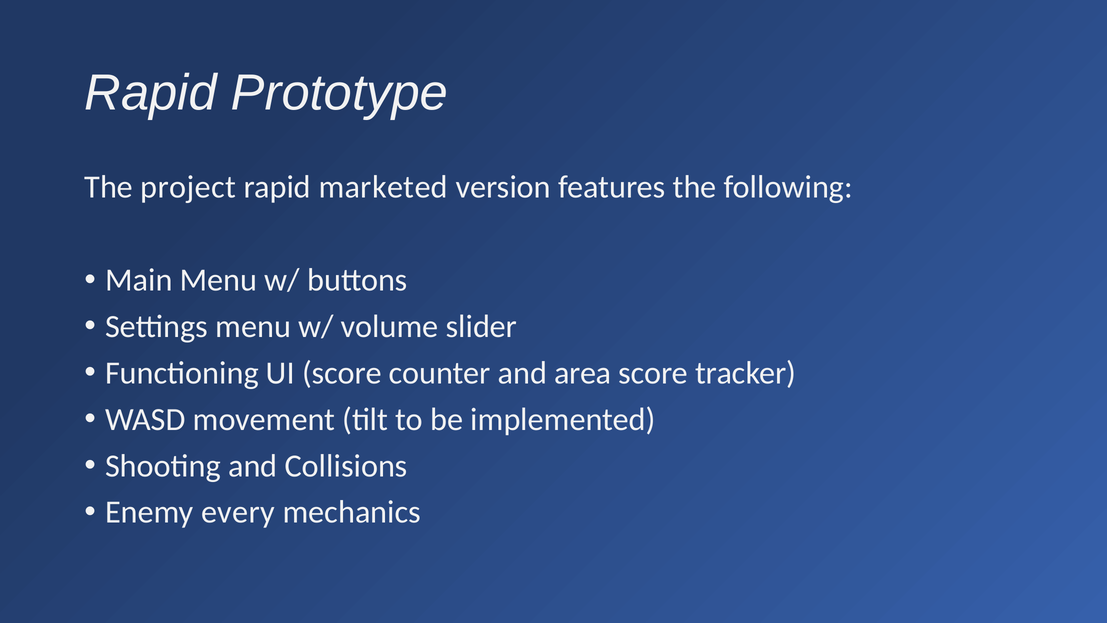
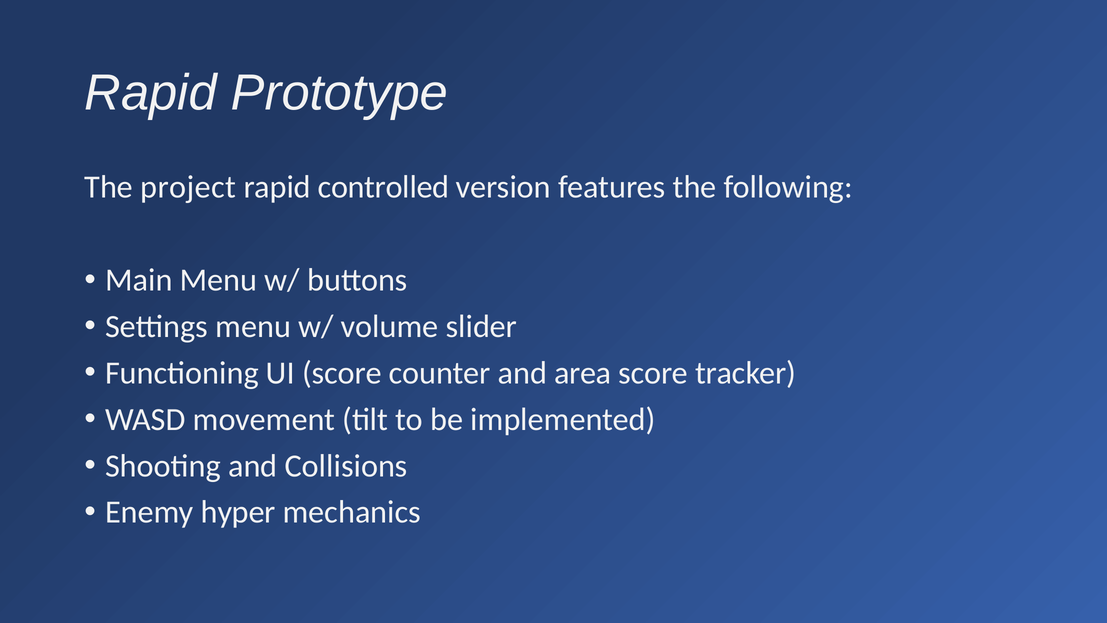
marketed: marketed -> controlled
every: every -> hyper
